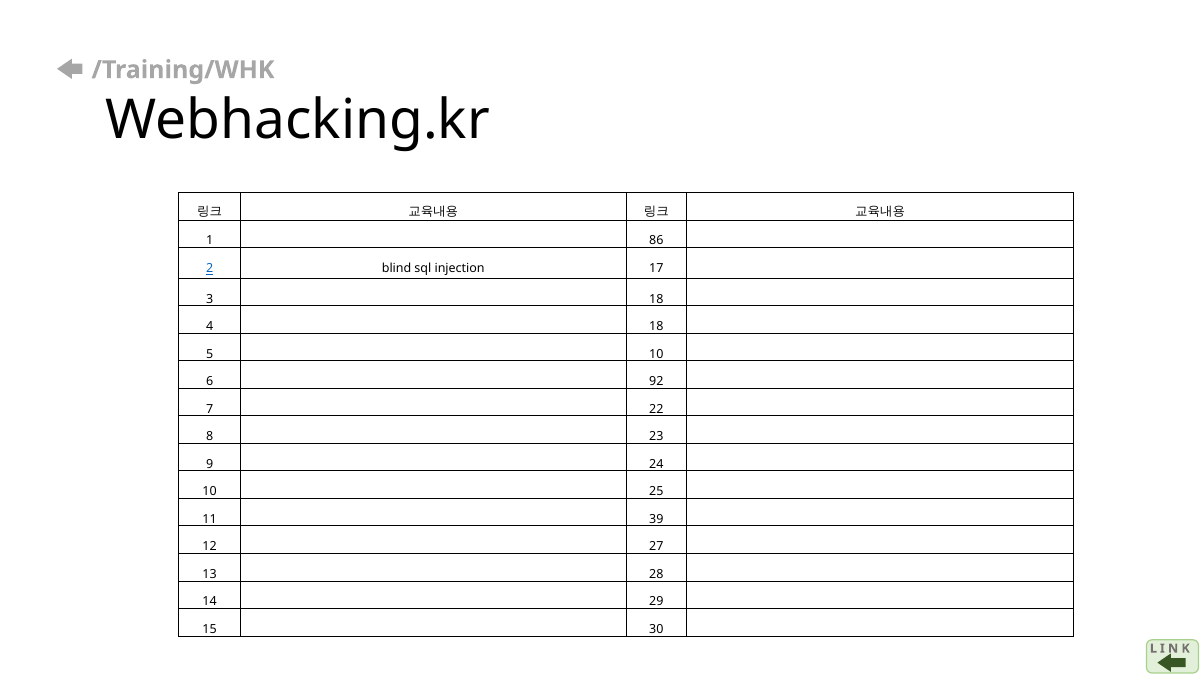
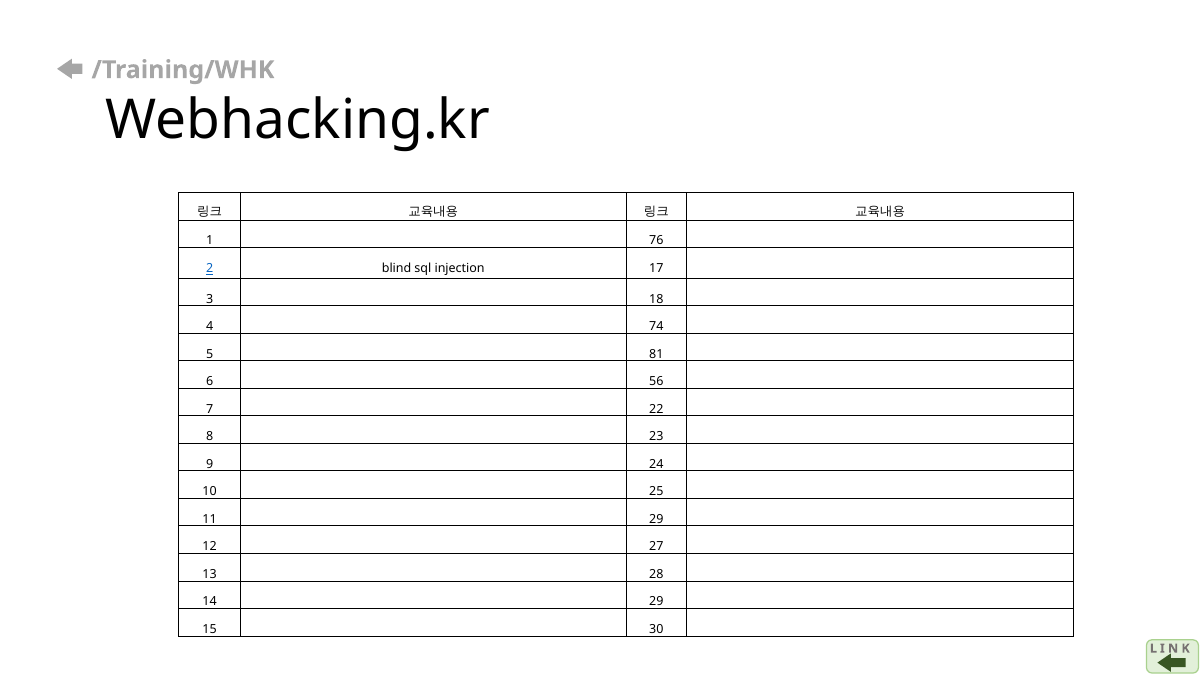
86: 86 -> 76
4 18: 18 -> 74
5 10: 10 -> 81
92: 92 -> 56
11 39: 39 -> 29
